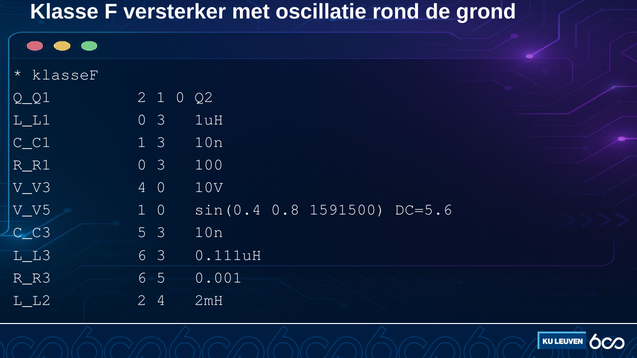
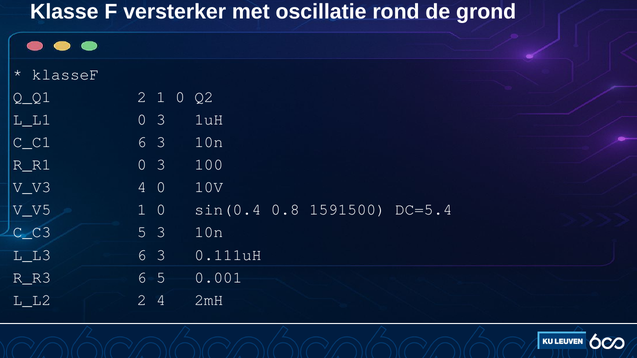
C_C1 1: 1 -> 6
DC=5.6: DC=5.6 -> DC=5.4
